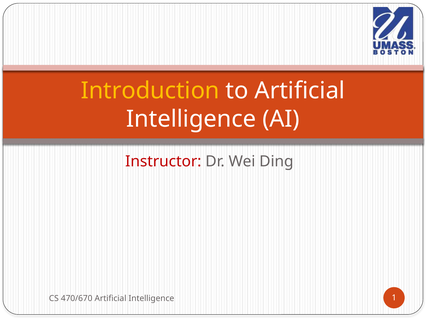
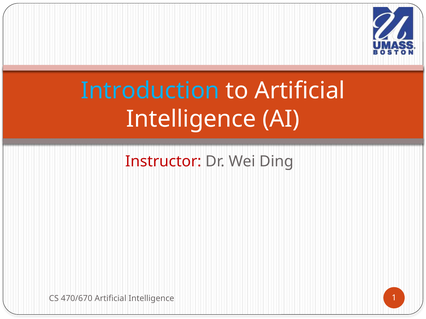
Introduction colour: yellow -> light blue
